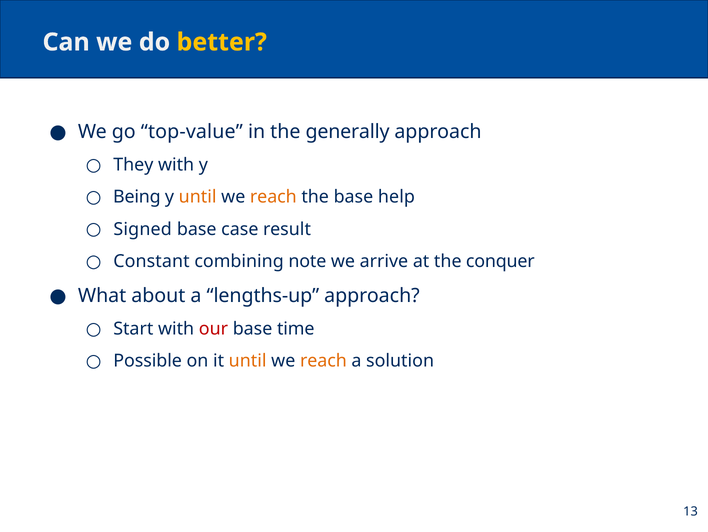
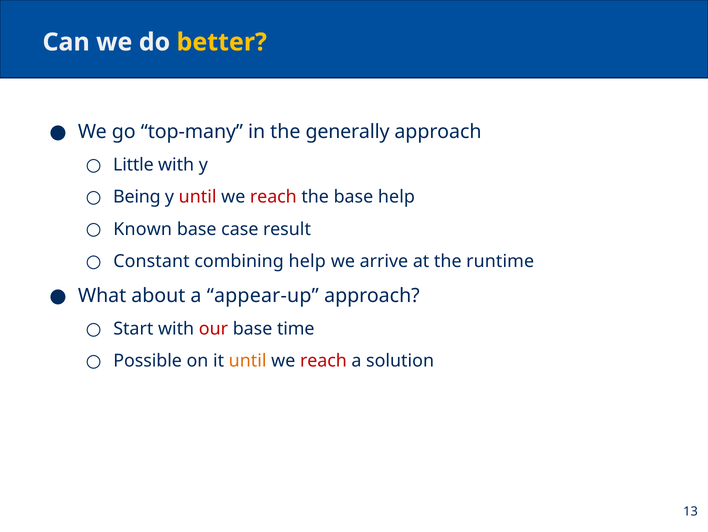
top-value: top-value -> top-many
They: They -> Little
until at (198, 197) colour: orange -> red
reach at (273, 197) colour: orange -> red
Signed: Signed -> Known
combining note: note -> help
conquer: conquer -> runtime
lengths-up: lengths-up -> appear-up
reach at (323, 361) colour: orange -> red
